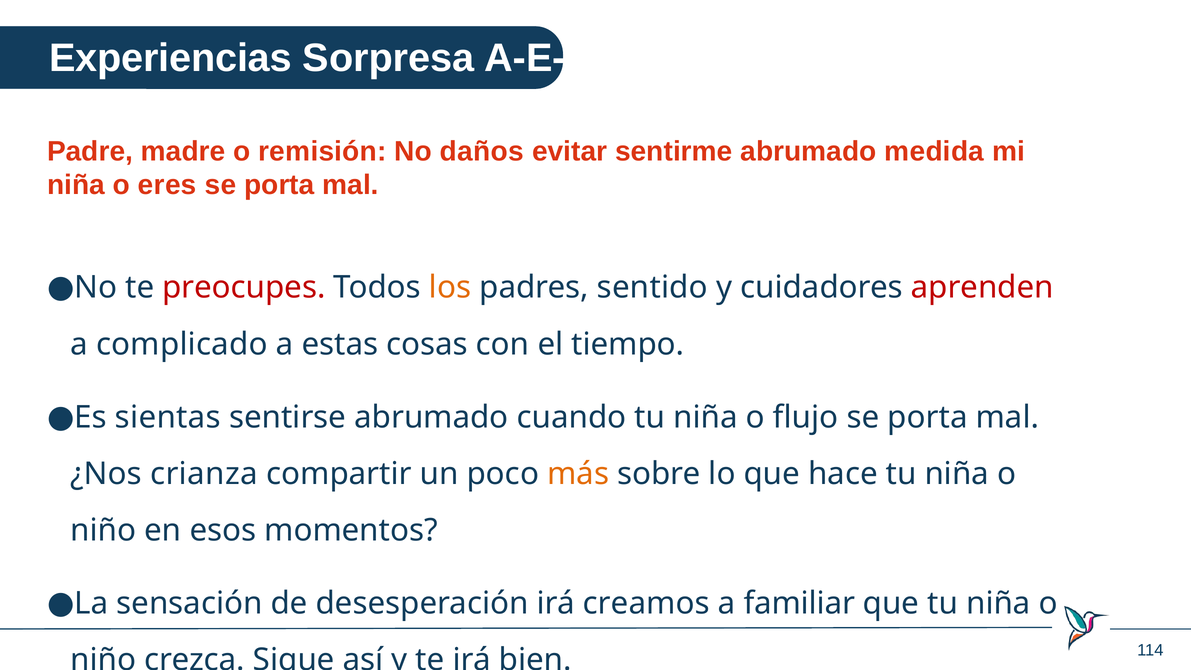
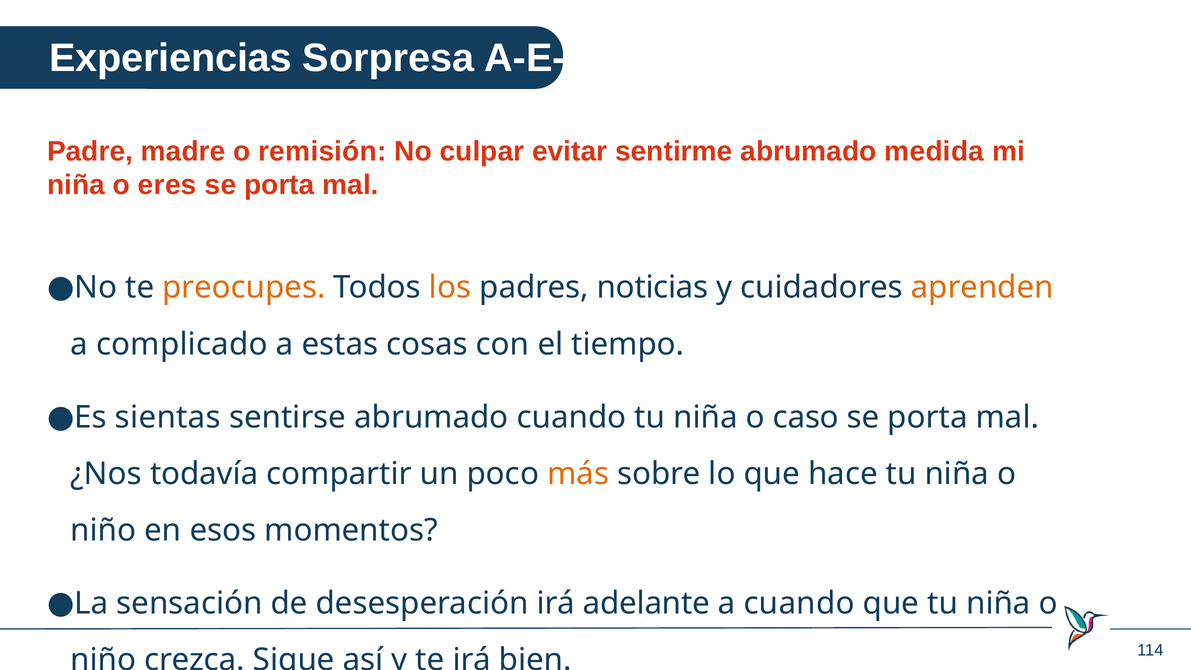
daños: daños -> culpar
preocupes colour: red -> orange
sentido: sentido -> noticias
aprenden colour: red -> orange
flujo: flujo -> caso
crianza: crianza -> todavía
creamos: creamos -> adelante
a familiar: familiar -> cuando
